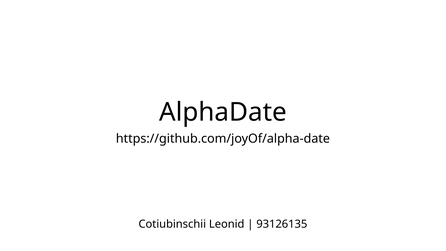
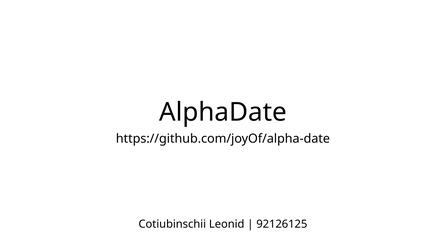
93126135: 93126135 -> 92126125
